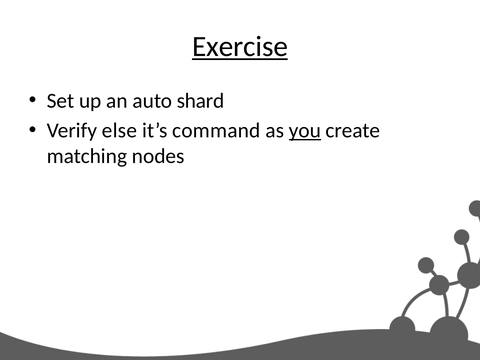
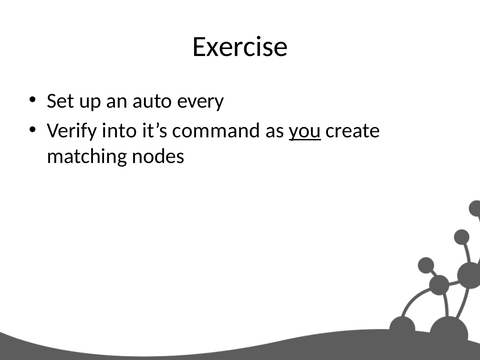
Exercise underline: present -> none
shard: shard -> every
else: else -> into
